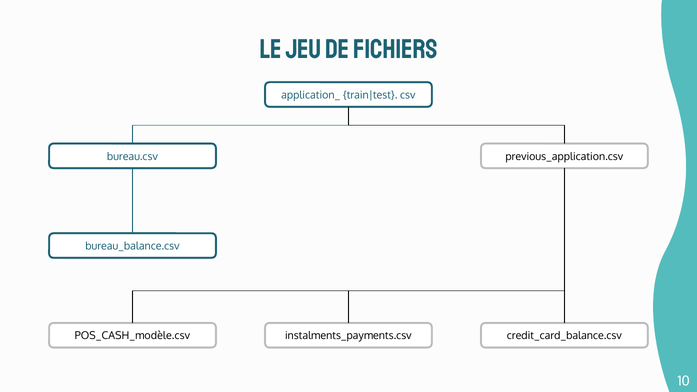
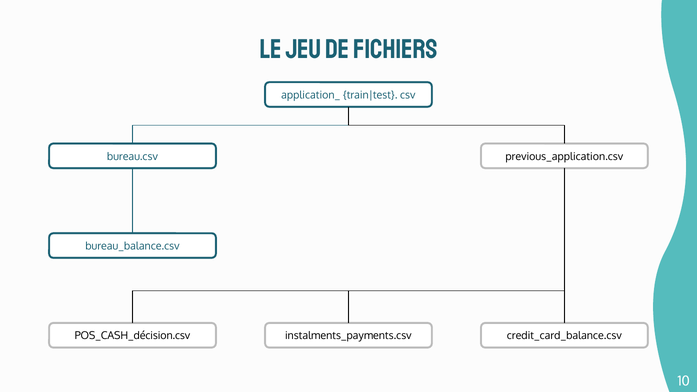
POS_CASH_modèle.csv: POS_CASH_modèle.csv -> POS_CASH_décision.csv
